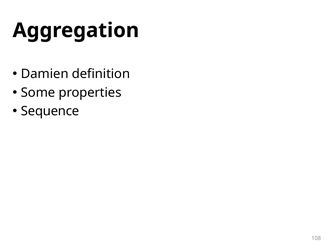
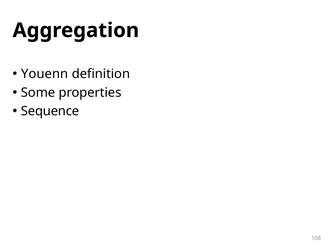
Damien: Damien -> Youenn
